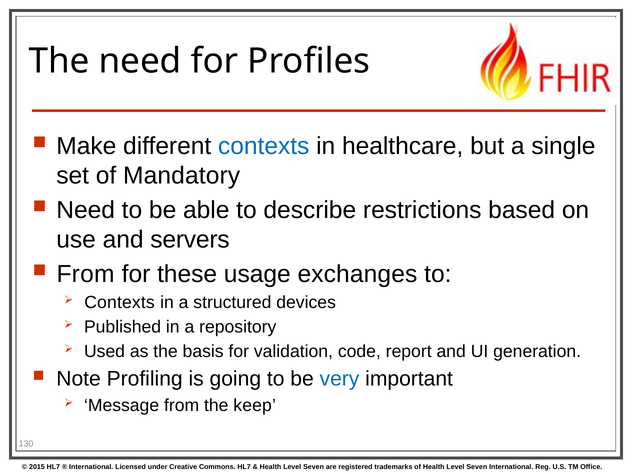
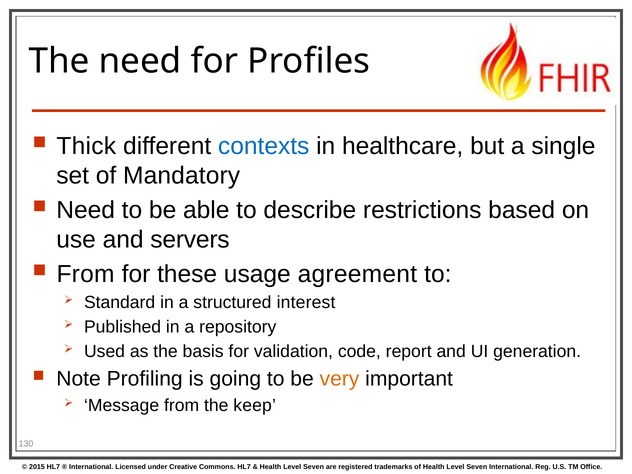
Make: Make -> Thick
exchanges: exchanges -> agreement
Contexts at (120, 302): Contexts -> Standard
devices: devices -> interest
very colour: blue -> orange
